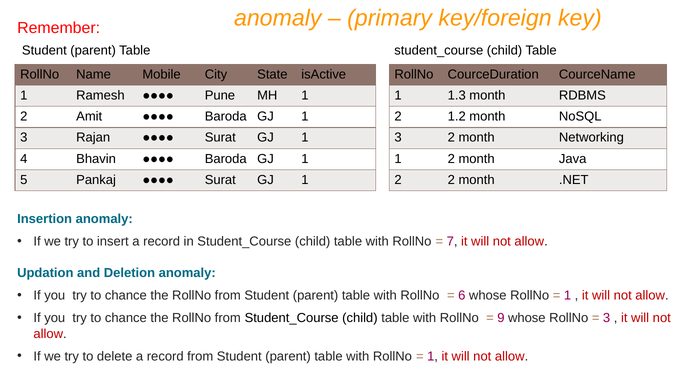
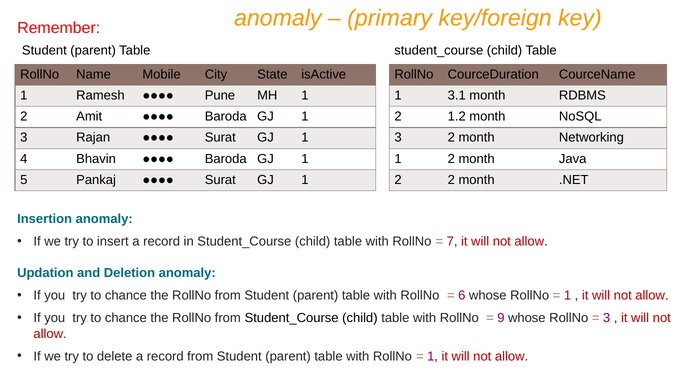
1.3: 1.3 -> 3.1
